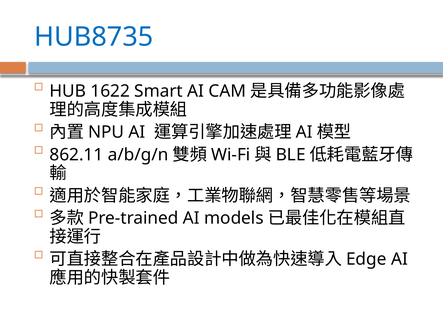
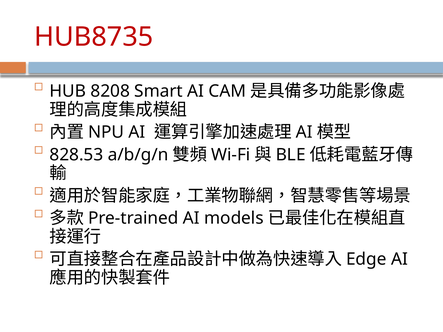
HUB8735 colour: blue -> red
1622: 1622 -> 8208
862.11: 862.11 -> 828.53
